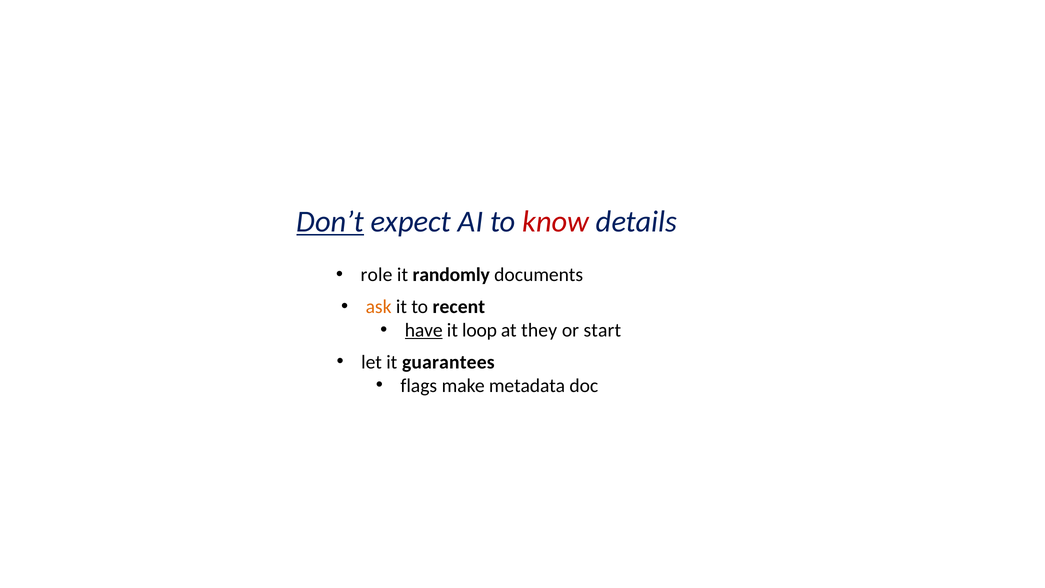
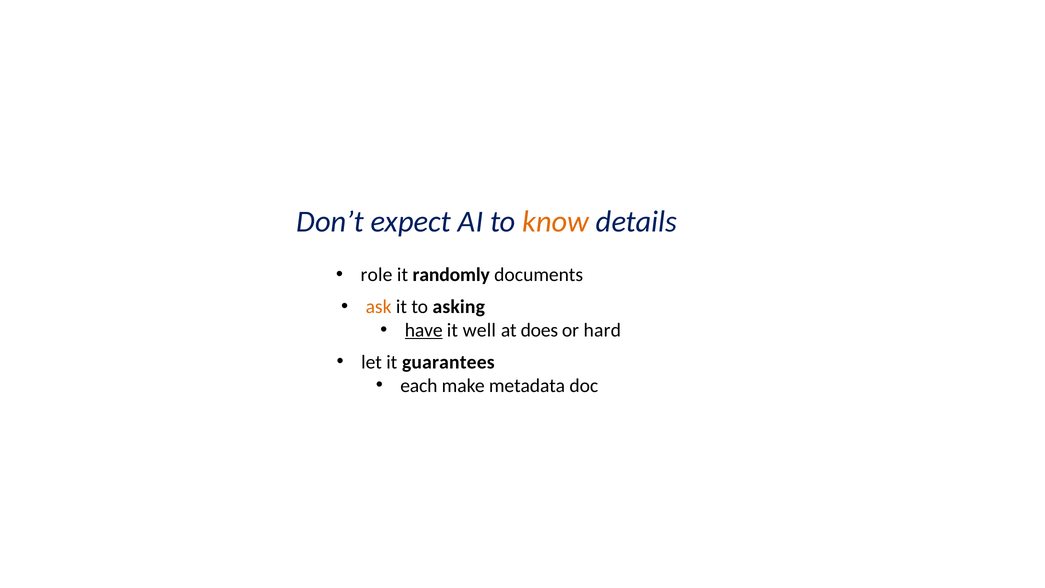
Don’t underline: present -> none
know colour: red -> orange
recent: recent -> asking
loop: loop -> well
they: they -> does
start: start -> hard
flags: flags -> each
